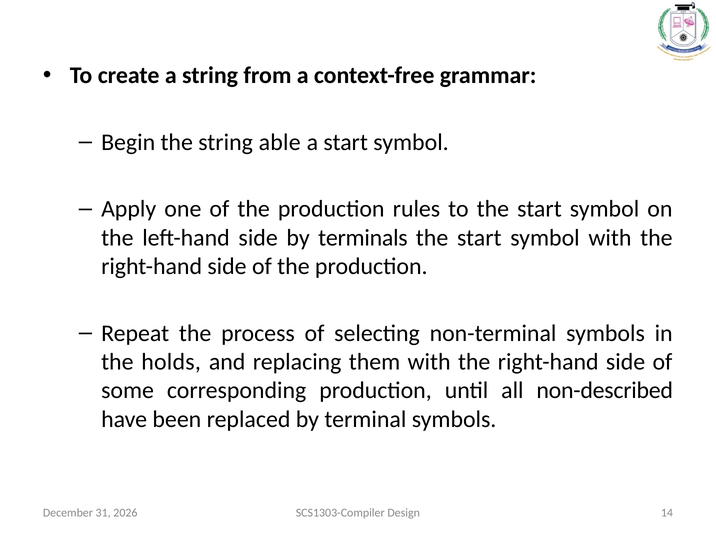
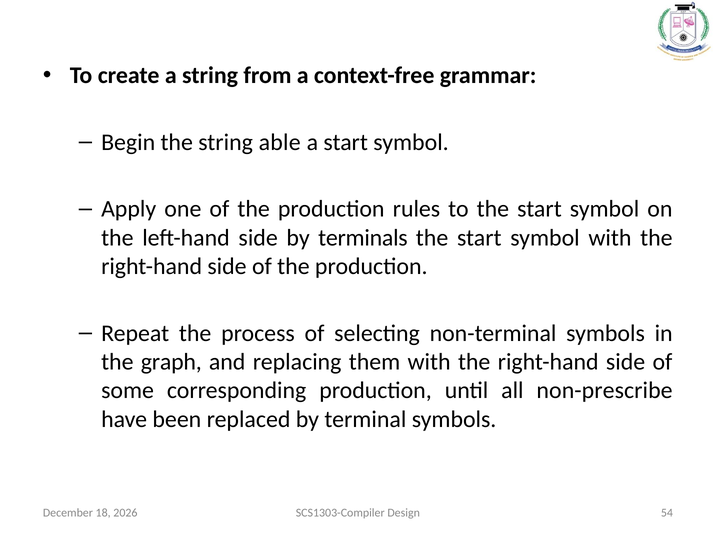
holds: holds -> graph
non-described: non-described -> non-prescribe
31: 31 -> 18
14: 14 -> 54
